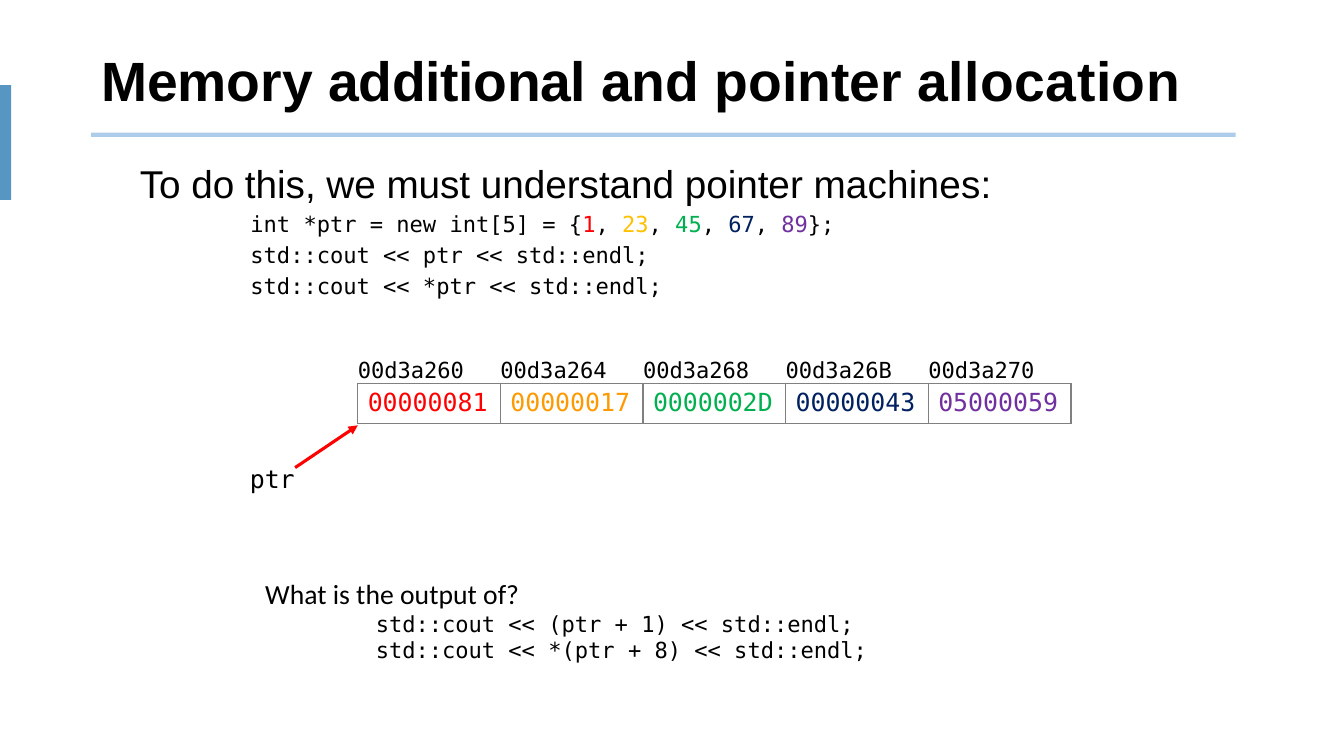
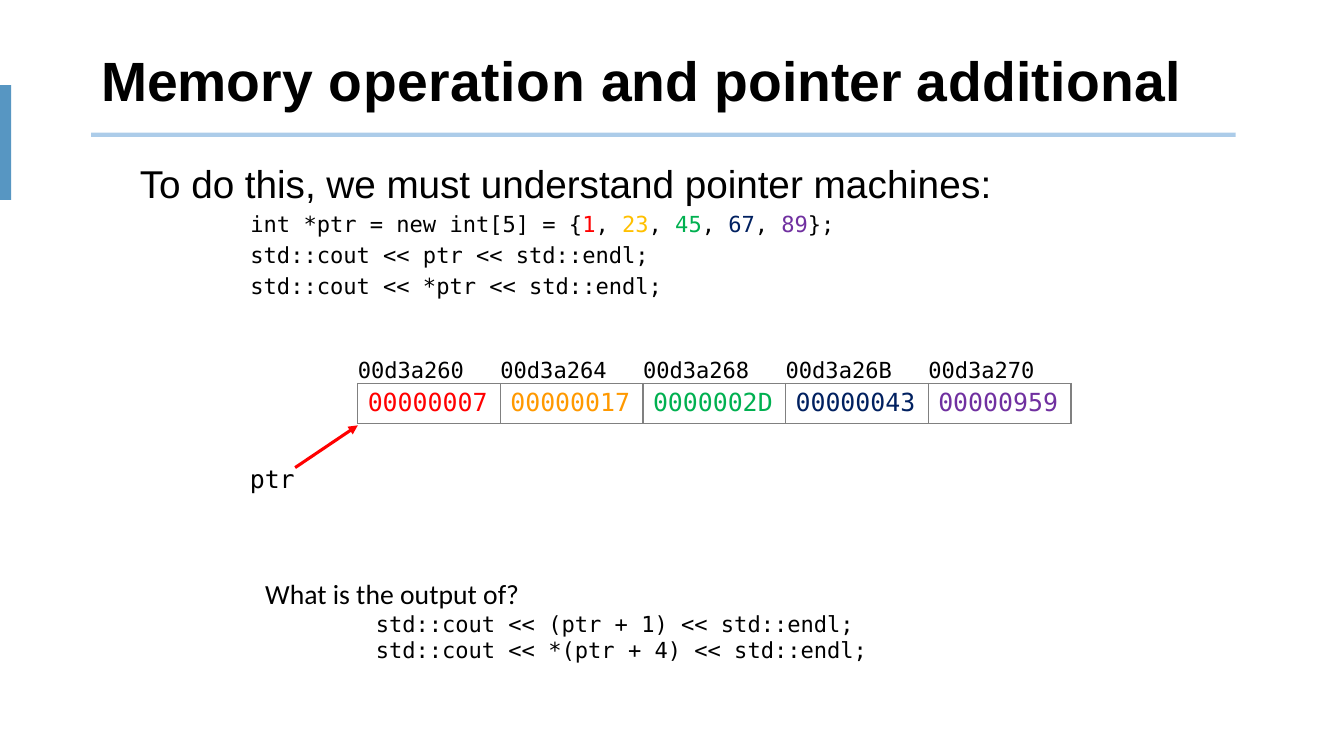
additional: additional -> operation
allocation: allocation -> additional
00000081: 00000081 -> 00000007
05000059: 05000059 -> 00000959
8: 8 -> 4
